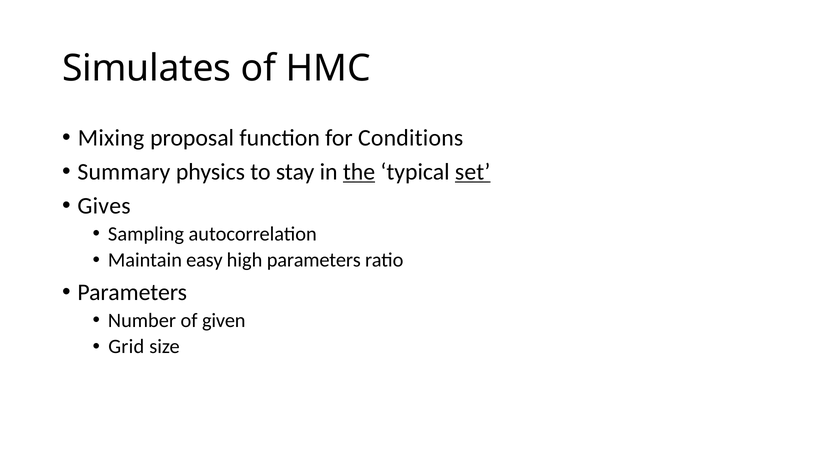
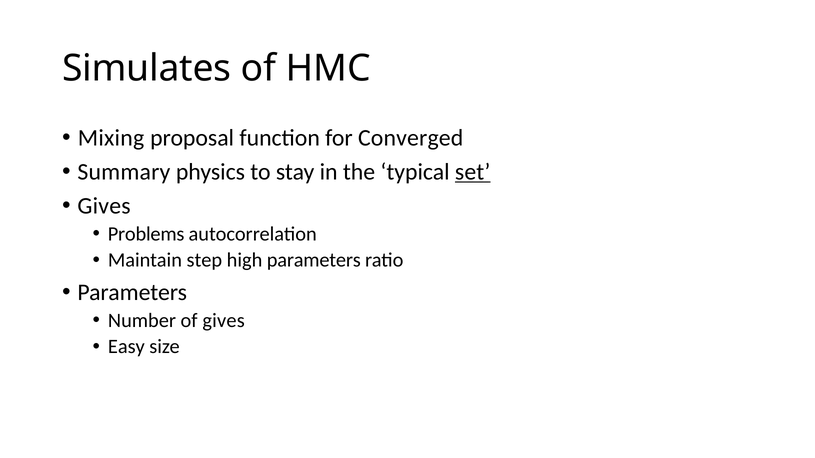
Conditions: Conditions -> Converged
the underline: present -> none
Sampling: Sampling -> Problems
easy: easy -> step
of given: given -> gives
Grid: Grid -> Easy
